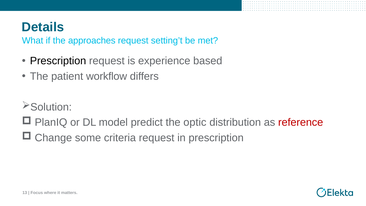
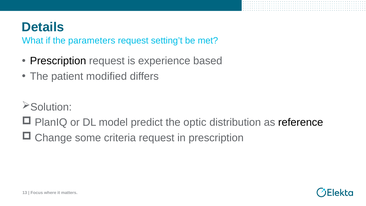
approaches: approaches -> parameters
workflow: workflow -> modified
reference colour: red -> black
